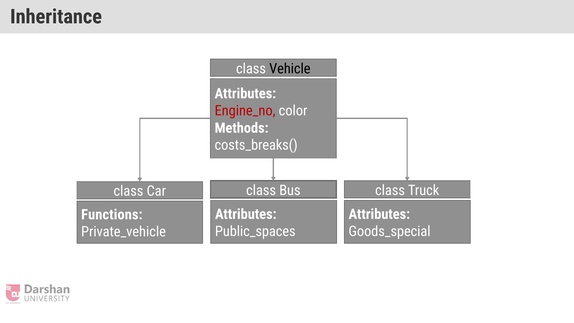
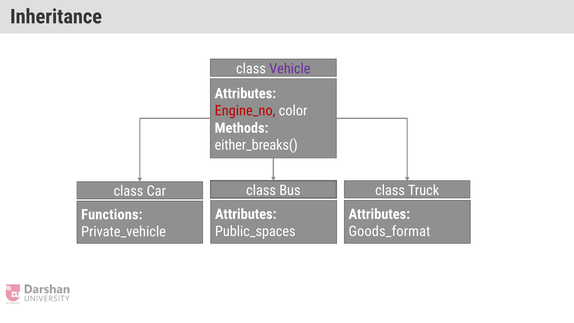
Vehicle colour: black -> purple
costs_breaks(: costs_breaks( -> either_breaks(
Goods_special: Goods_special -> Goods_format
